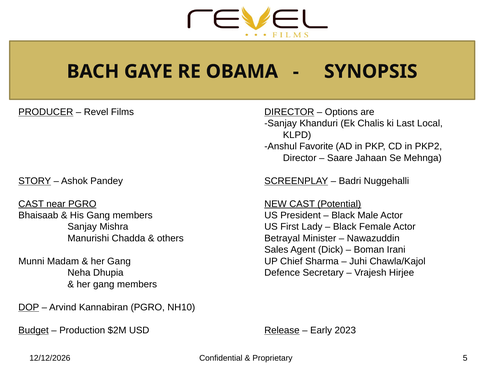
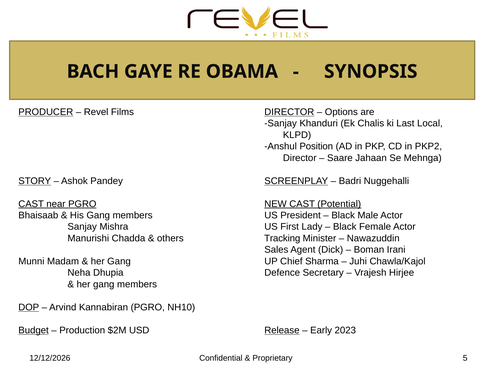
Favorite: Favorite -> Position
Betrayal: Betrayal -> Tracking
